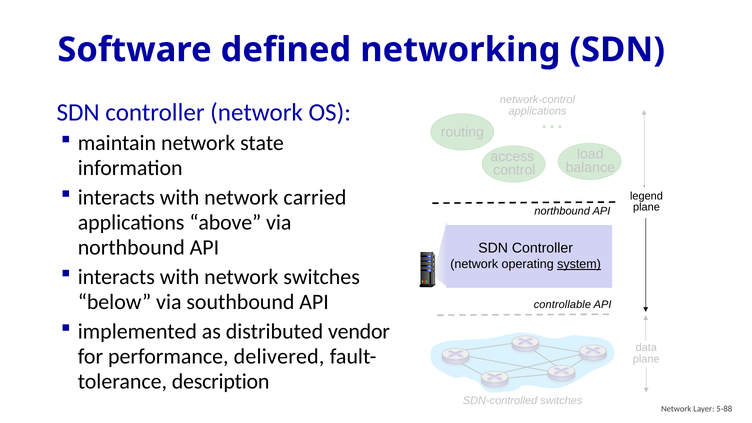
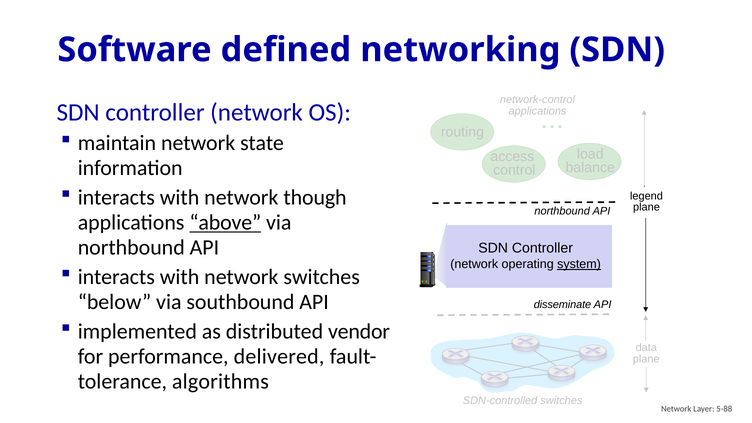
carried: carried -> though
above underline: none -> present
controllable: controllable -> disseminate
description: description -> algorithms
